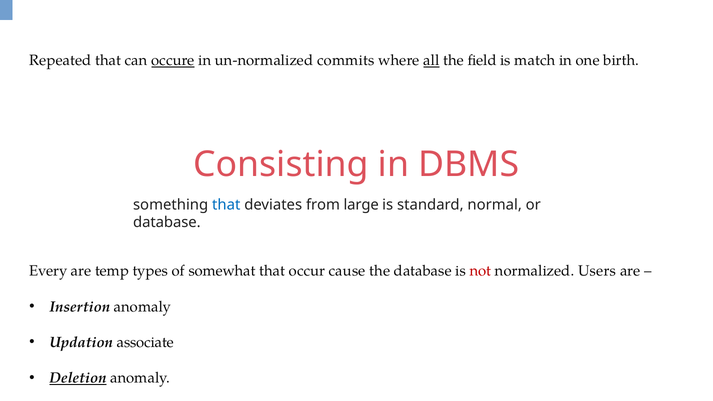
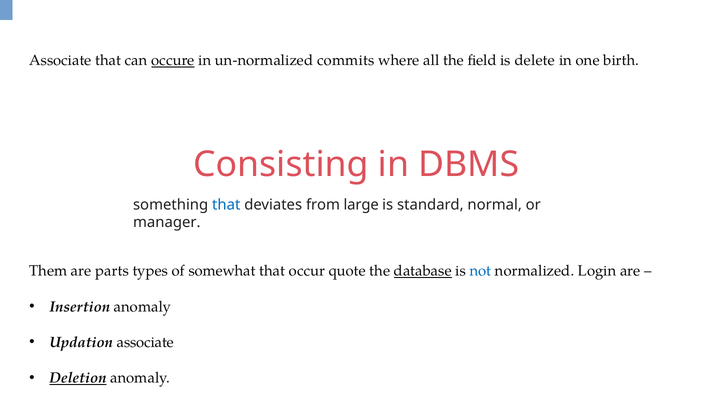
Repeated at (60, 60): Repeated -> Associate
all underline: present -> none
match: match -> delete
database at (167, 223): database -> manager
Every: Every -> Them
temp: temp -> parts
cause: cause -> quote
database at (423, 271) underline: none -> present
not colour: red -> blue
Users: Users -> Login
